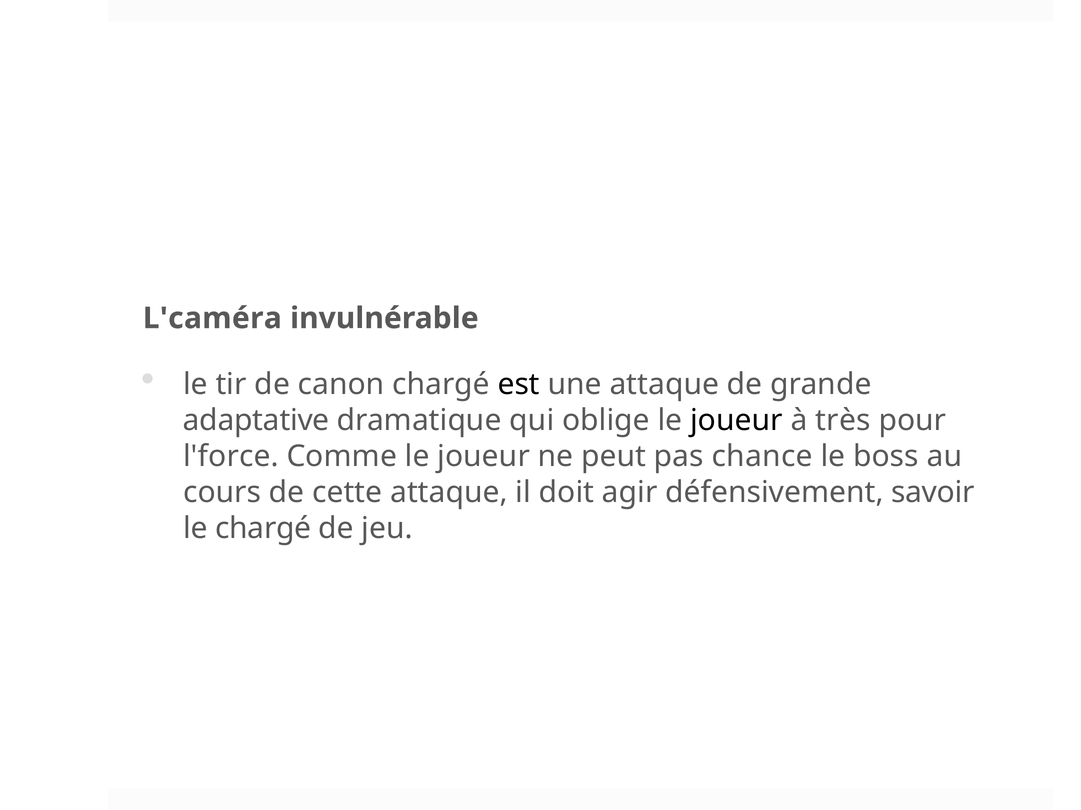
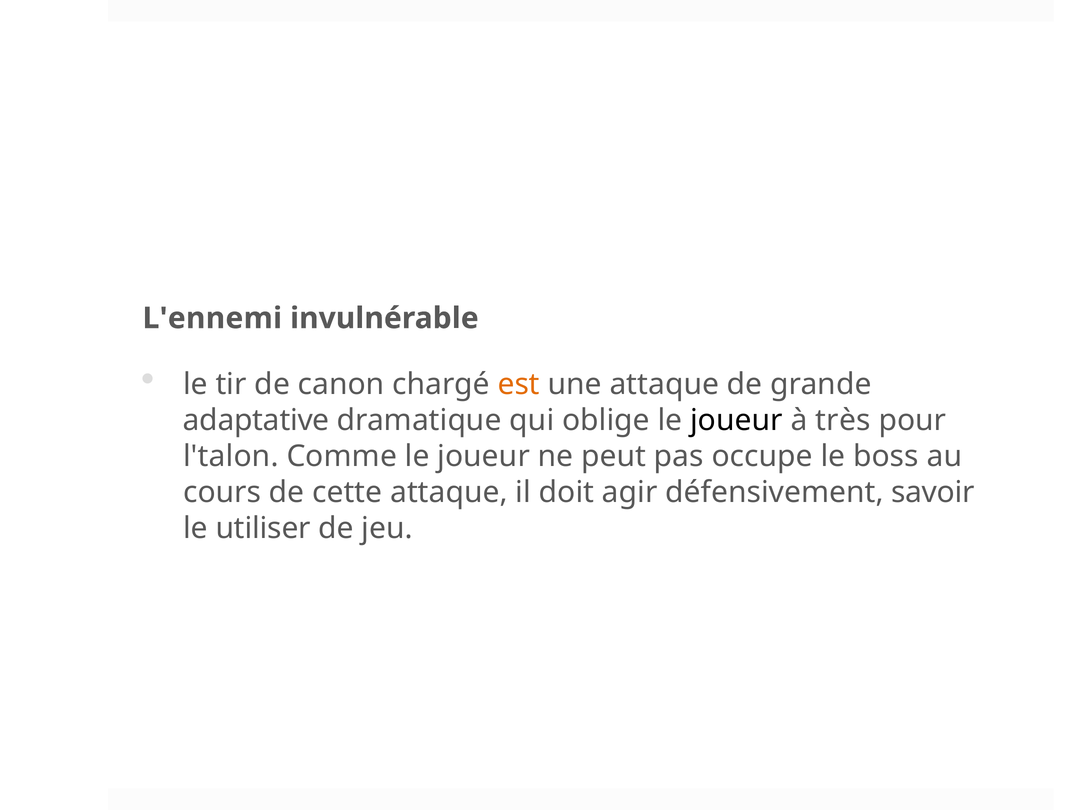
L'caméra: L'caméra -> L'ennemi
est colour: black -> orange
l'force: l'force -> l'talon
chance: chance -> occupe
le chargé: chargé -> utiliser
